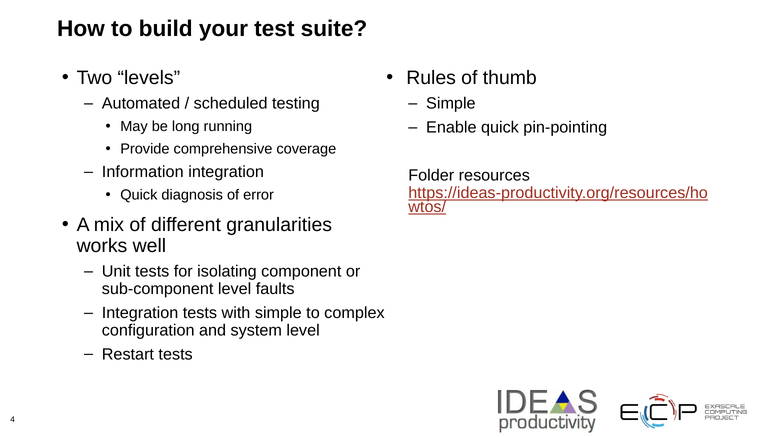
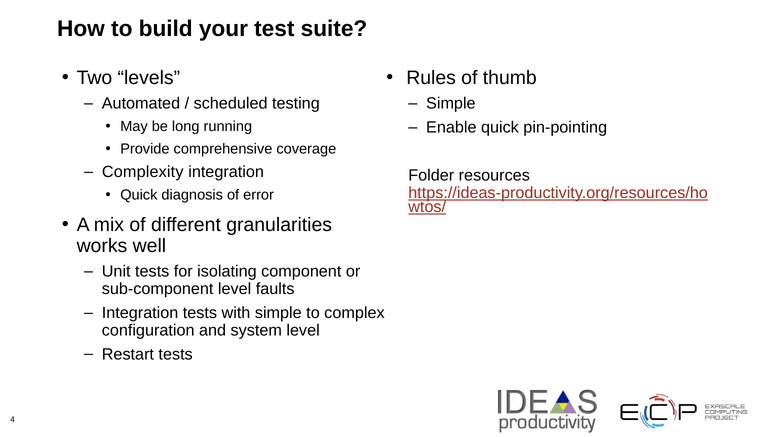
Information: Information -> Complexity
